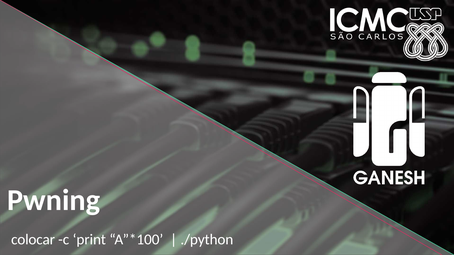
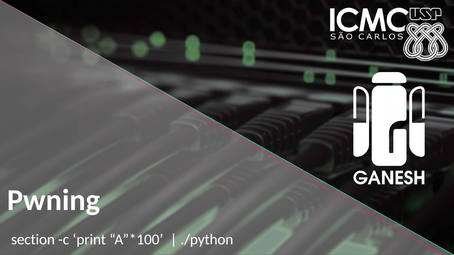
colocar: colocar -> section
